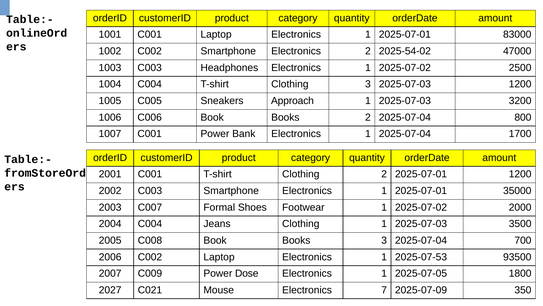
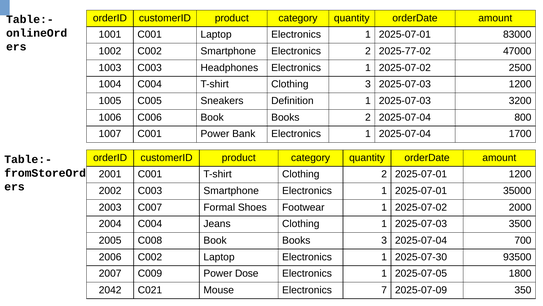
2025-54-02: 2025-54-02 -> 2025-77-02
Approach: Approach -> Definition
2025-07-53: 2025-07-53 -> 2025-07-30
2027: 2027 -> 2042
